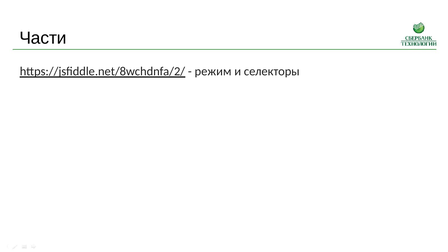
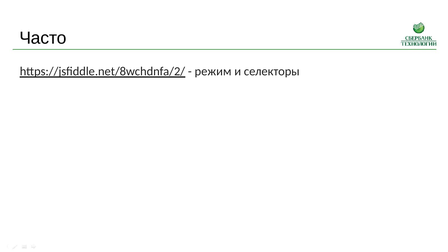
Части: Части -> Часто
